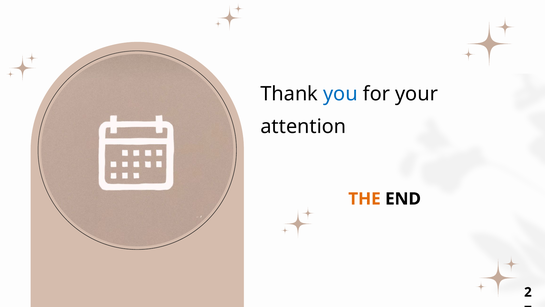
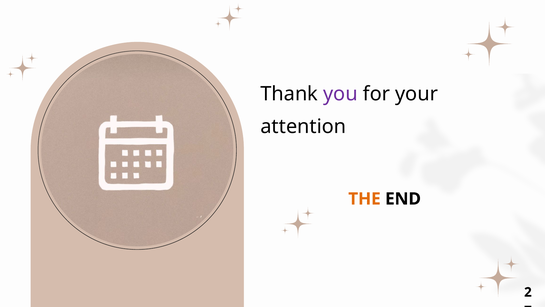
you colour: blue -> purple
